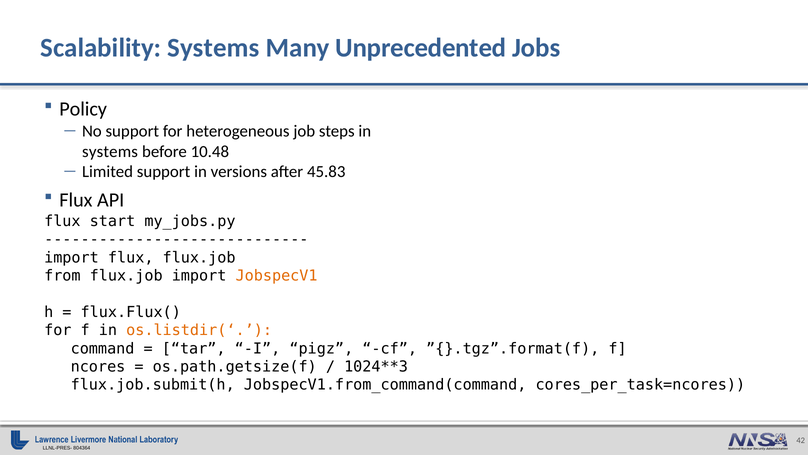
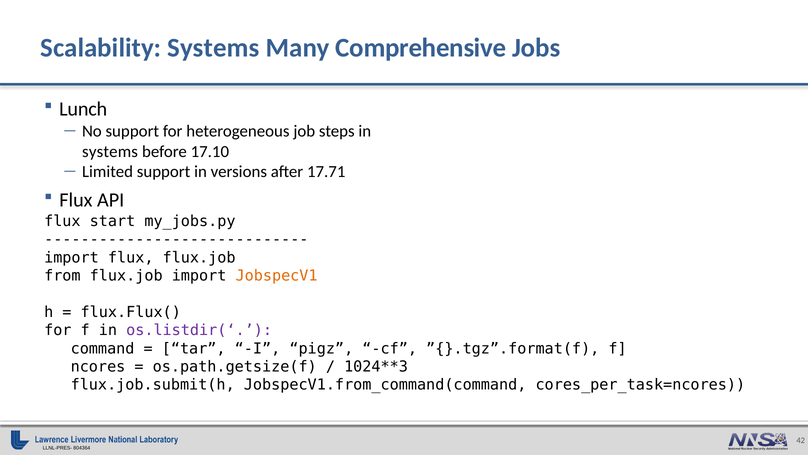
Unprecedented: Unprecedented -> Comprehensive
Policy: Policy -> Lunch
10.48: 10.48 -> 17.10
45.83: 45.83 -> 17.71
os.listdir(‘ colour: orange -> purple
